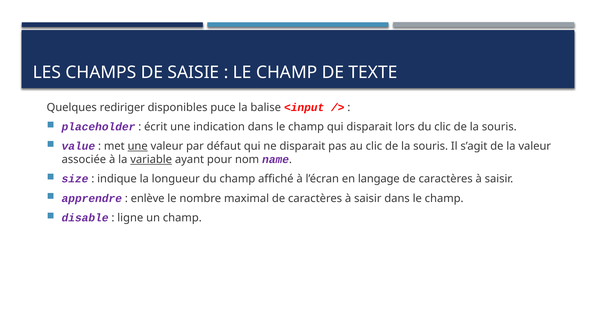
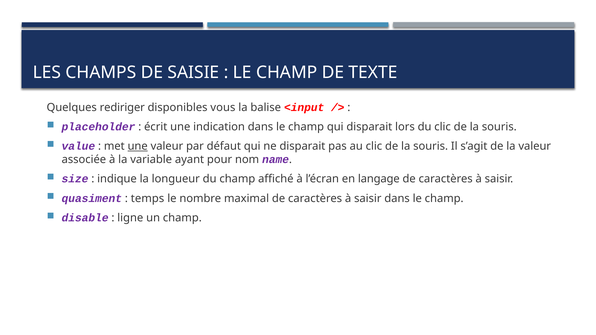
puce: puce -> vous
variable underline: present -> none
apprendre: apprendre -> quasiment
enlève: enlève -> temps
